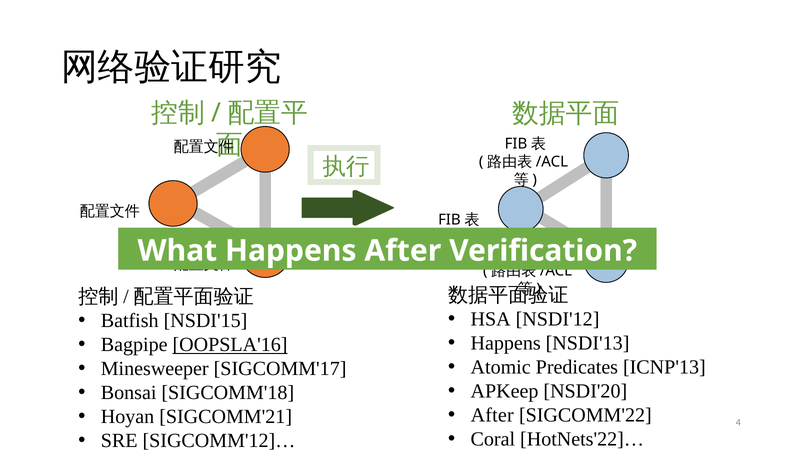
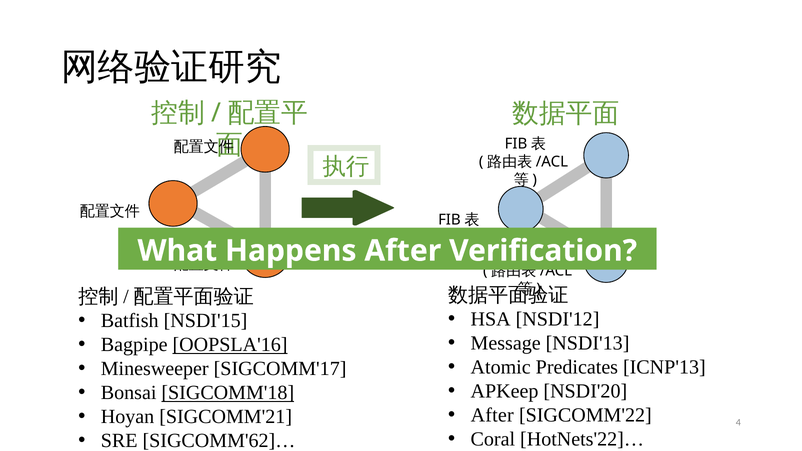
Happens at (506, 343): Happens -> Message
SIGCOMM'18 underline: none -> present
SIGCOMM'12]…: SIGCOMM'12]… -> SIGCOMM'62]…
